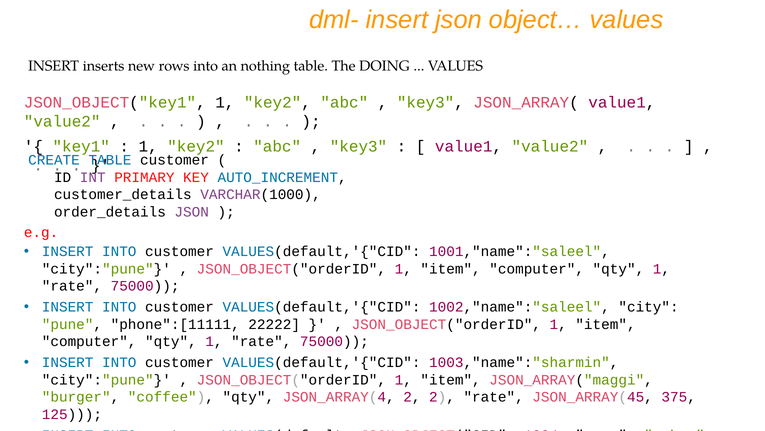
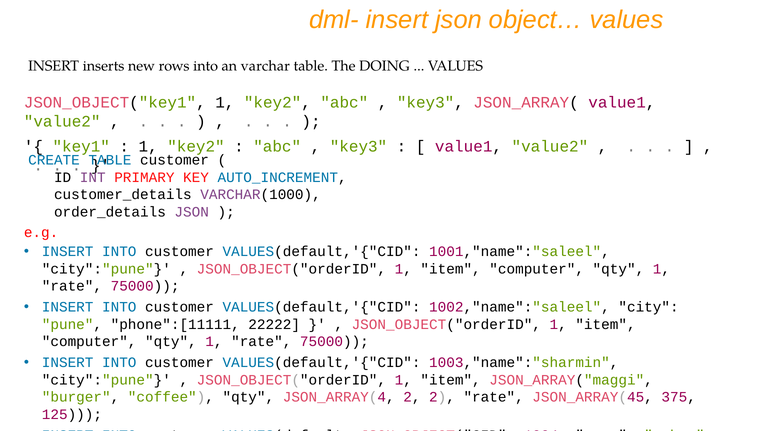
nothing: nothing -> varchar
